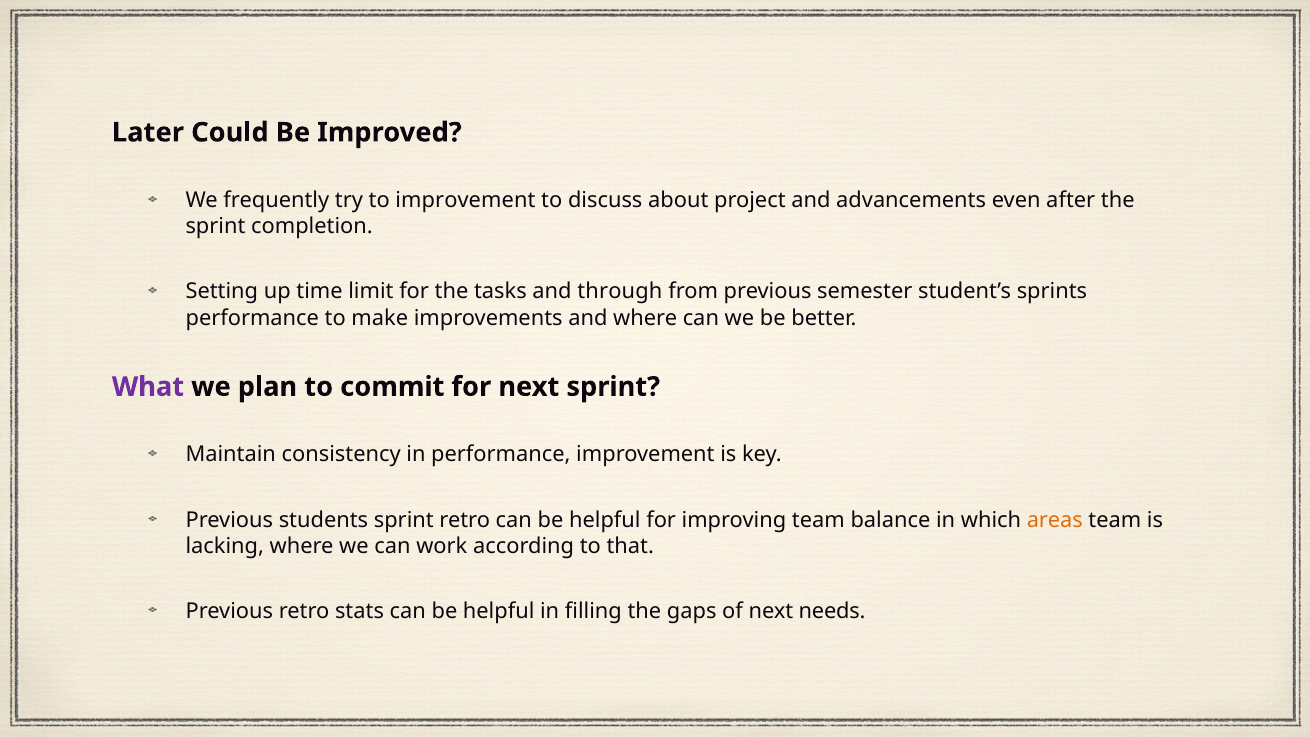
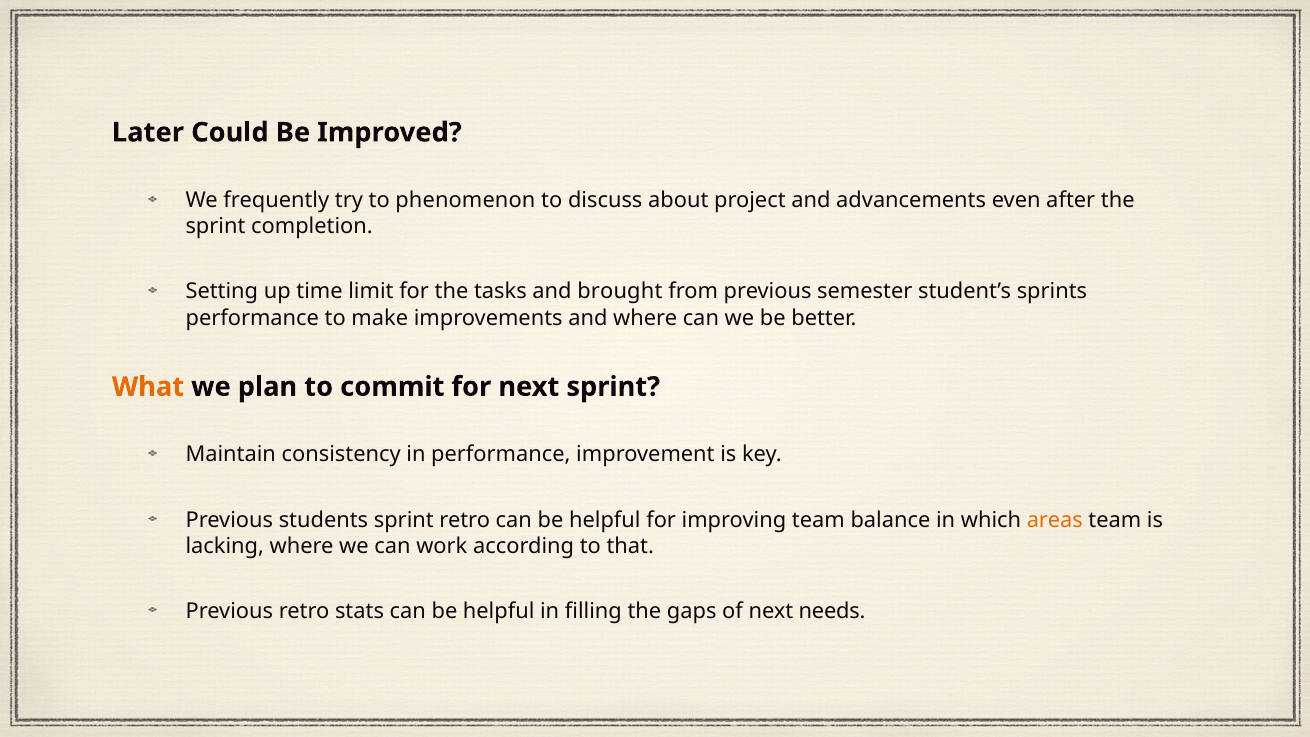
to improvement: improvement -> phenomenon
through: through -> brought
What colour: purple -> orange
